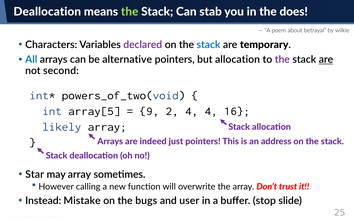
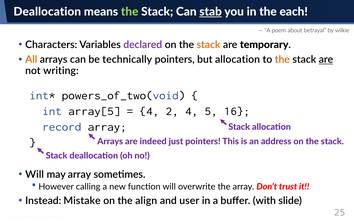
stab underline: none -> present
does: does -> each
stack at (208, 45) colour: blue -> orange
All colour: blue -> orange
alternative: alternative -> technically
the at (282, 60) colour: purple -> orange
second: second -> writing
9 at (149, 111): 9 -> 4
4 4: 4 -> 5
likely: likely -> record
Star at (35, 175): Star -> Will
bugs: bugs -> align
stop: stop -> with
